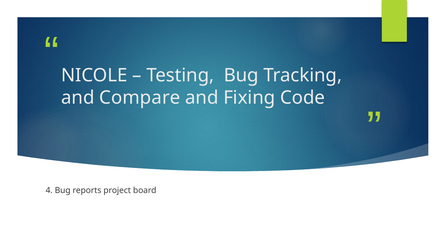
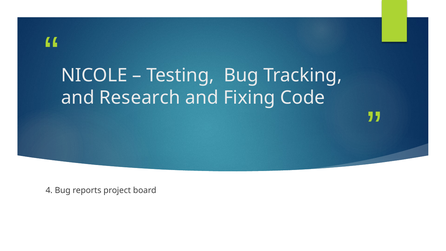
Compare: Compare -> Research
